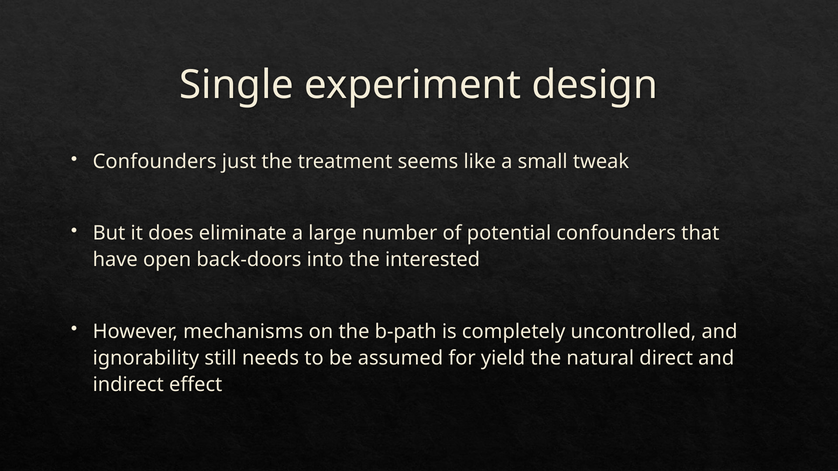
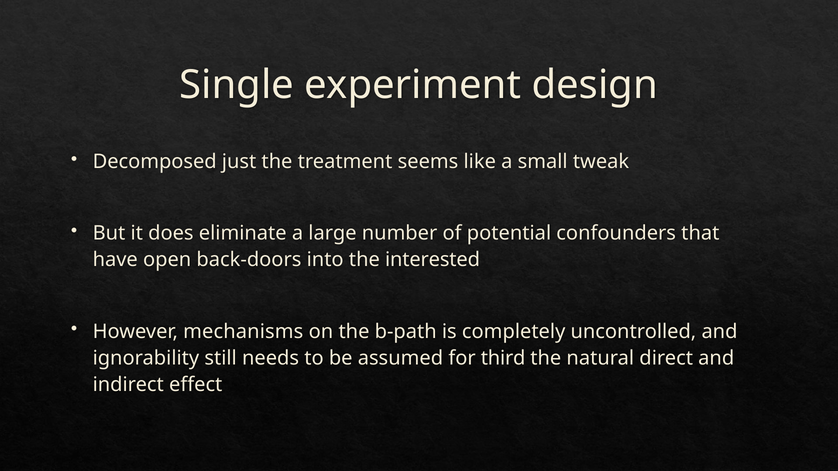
Confounders at (155, 162): Confounders -> Decomposed
yield: yield -> third
